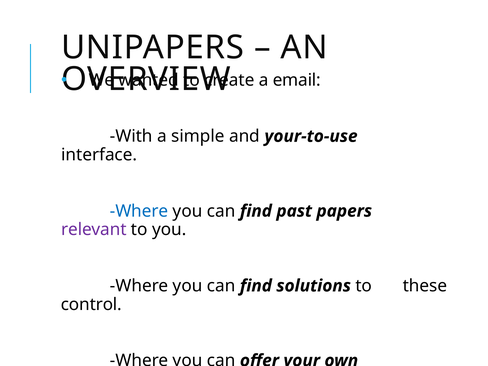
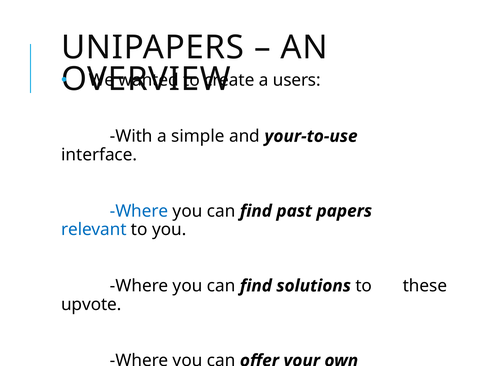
email: email -> users
relevant colour: purple -> blue
control: control -> upvote
